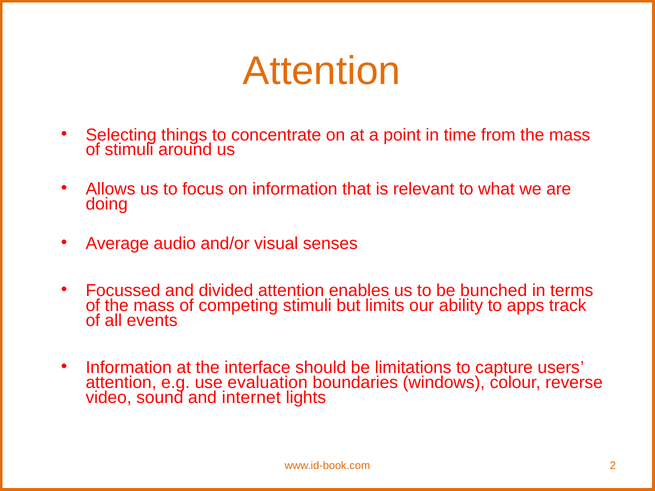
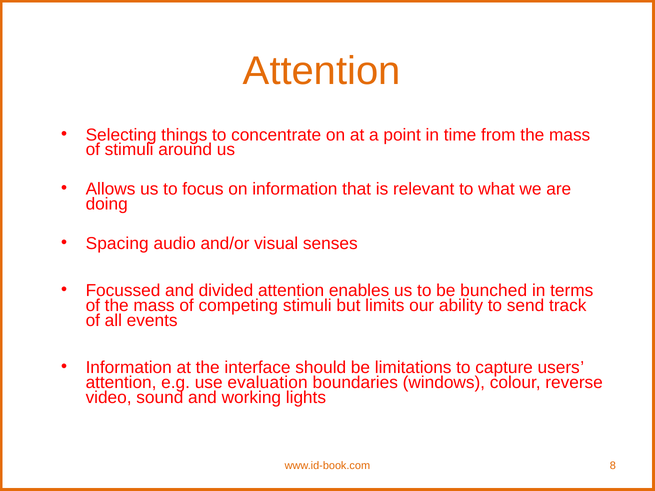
Average: Average -> Spacing
apps: apps -> send
internet: internet -> working
2: 2 -> 8
